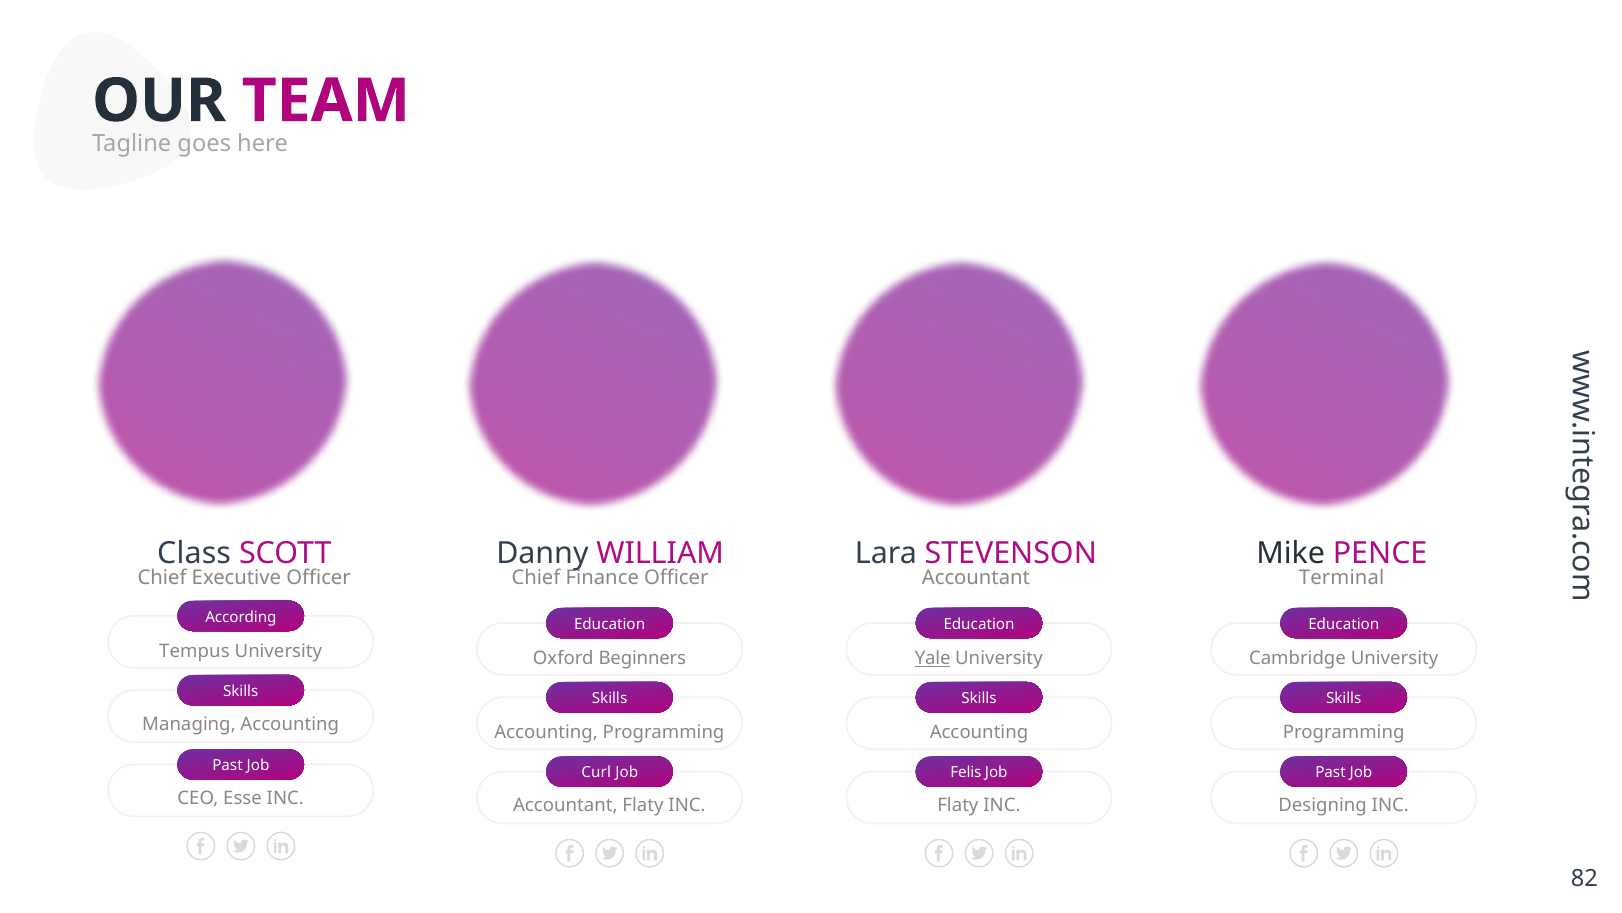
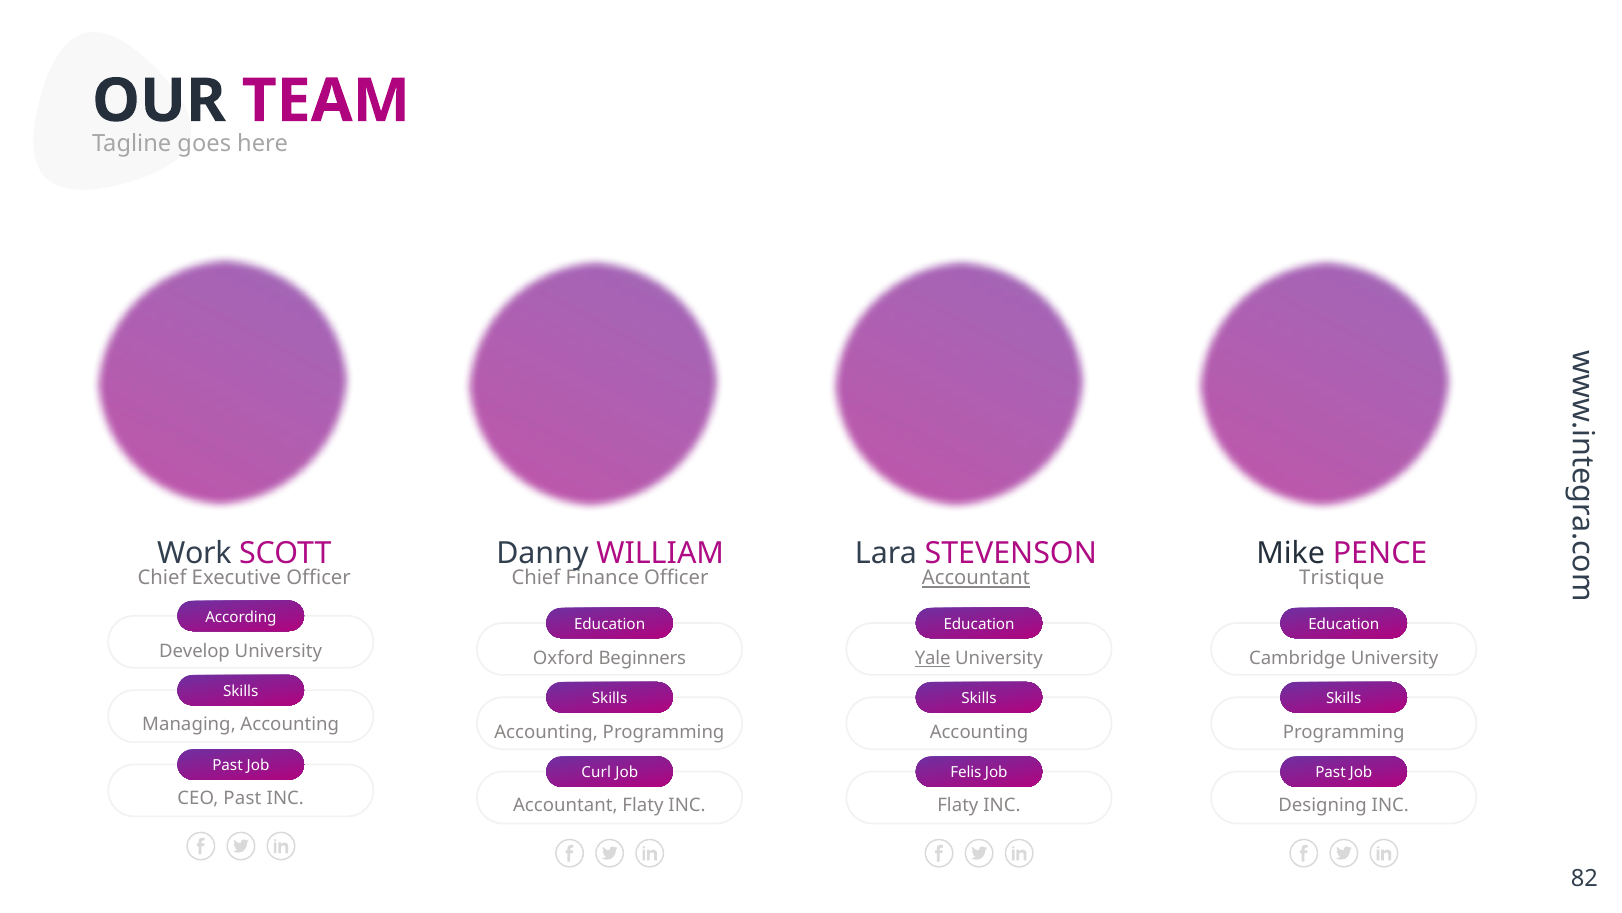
Class: Class -> Work
Accountant at (976, 578) underline: none -> present
Terminal: Terminal -> Tristique
Tempus: Tempus -> Develop
CEO Esse: Esse -> Past
